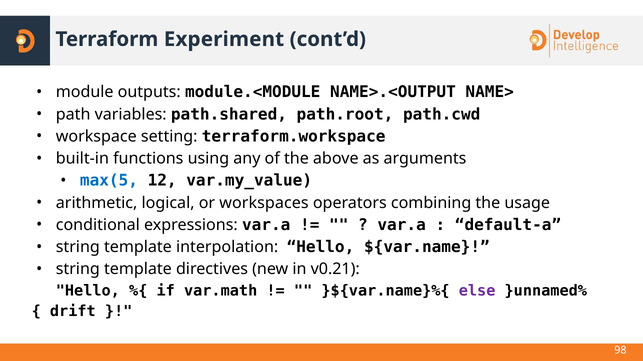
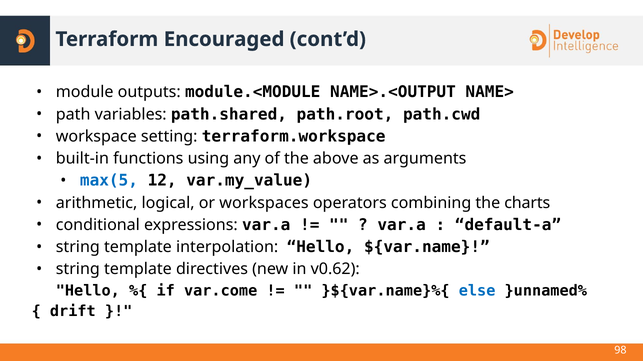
Experiment: Experiment -> Encouraged
usage: usage -> charts
v0.21: v0.21 -> v0.62
var.math: var.math -> var.come
else colour: purple -> blue
